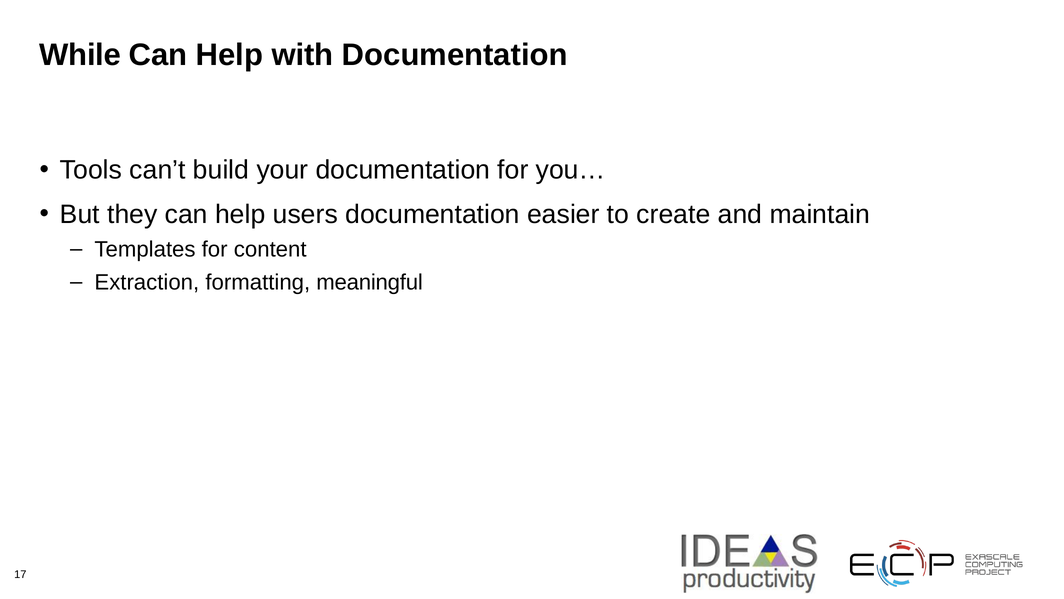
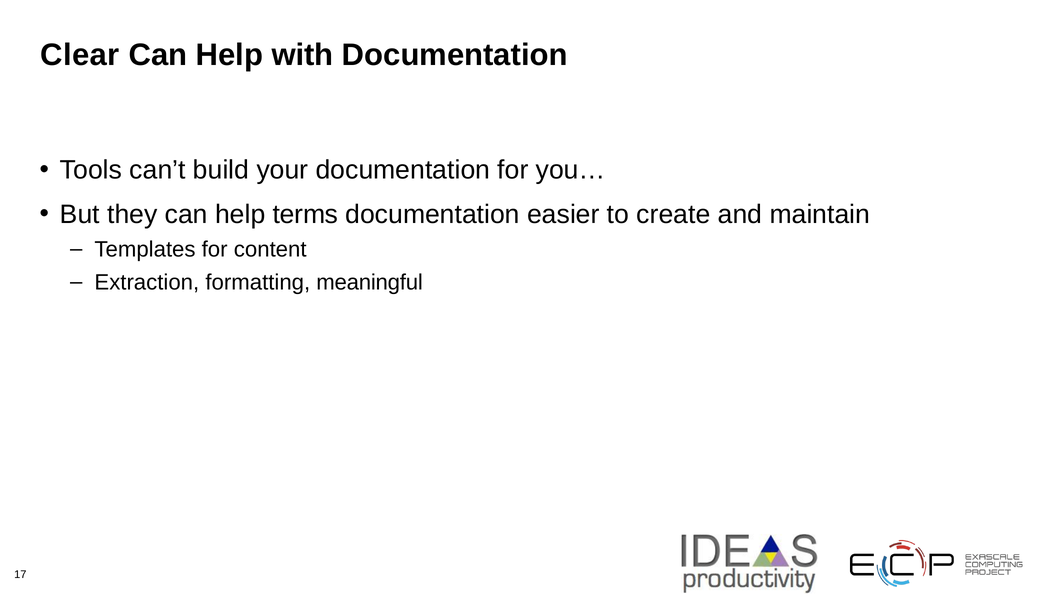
While: While -> Clear
users: users -> terms
